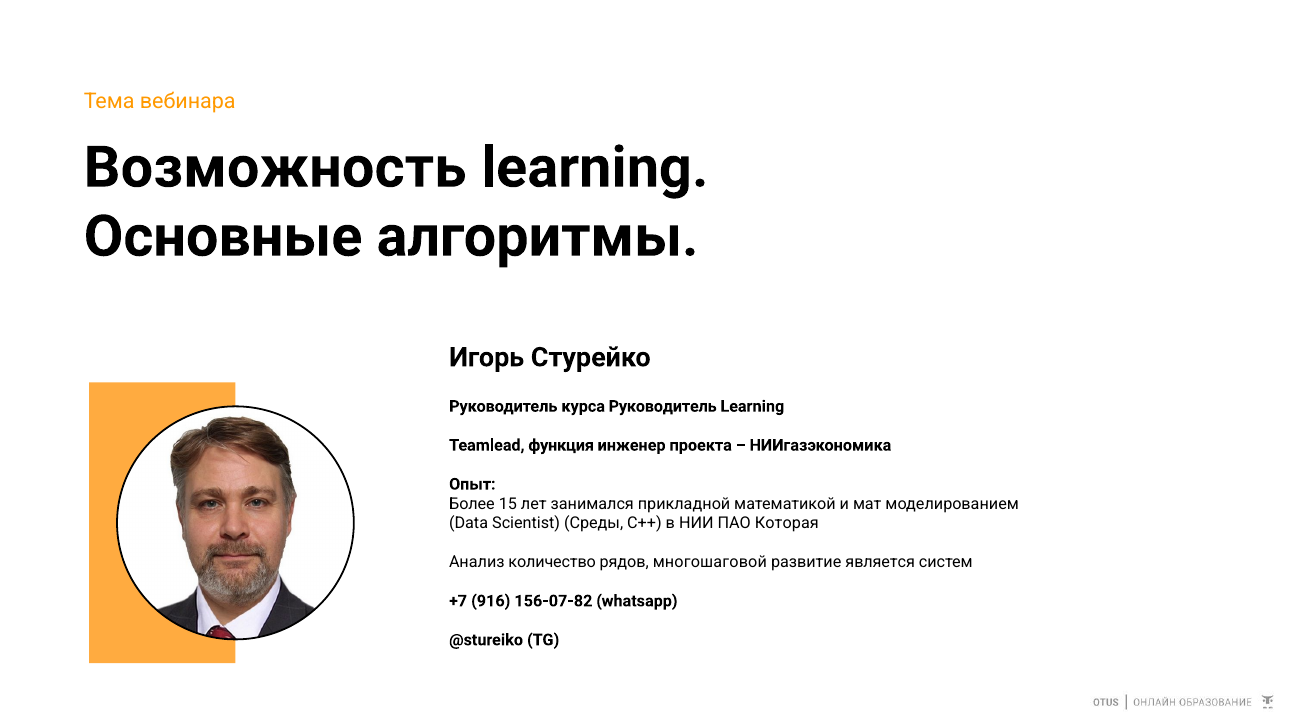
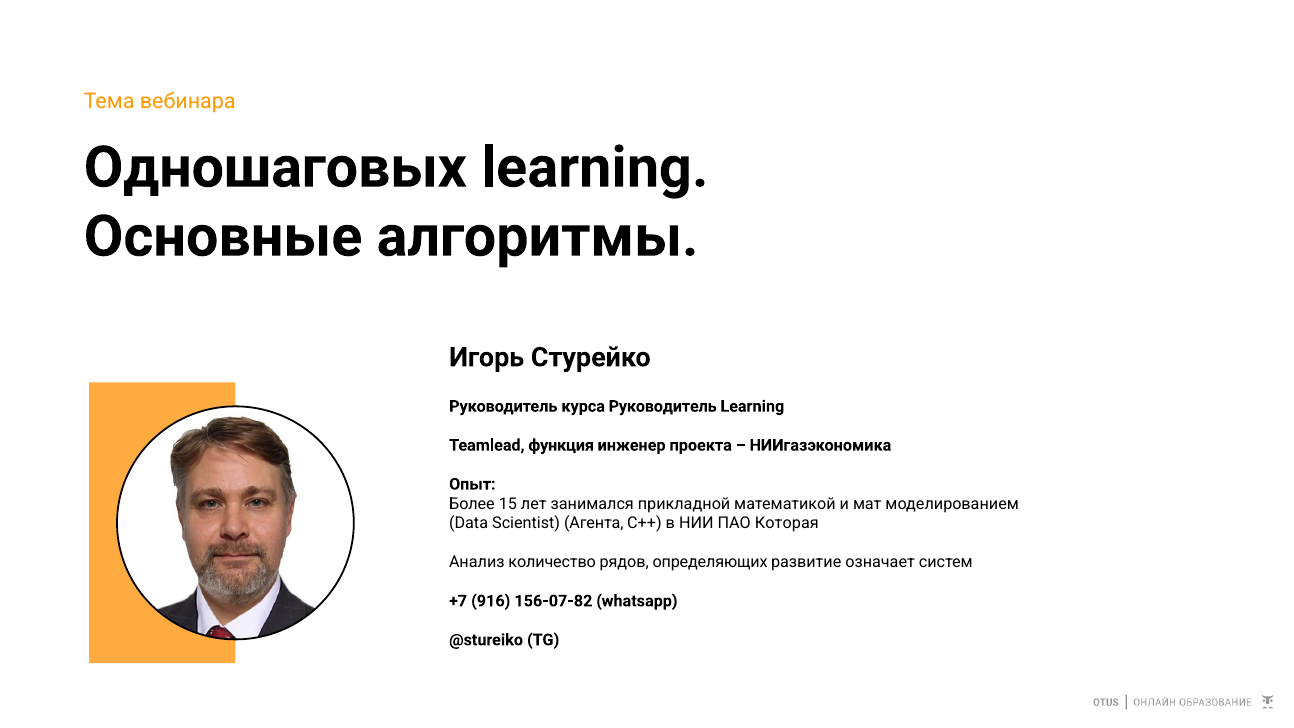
Возможность: Возможность -> Одношаговых
Среды: Среды -> Агента
многошаговой: многошаговой -> определяющих
является: является -> означает
